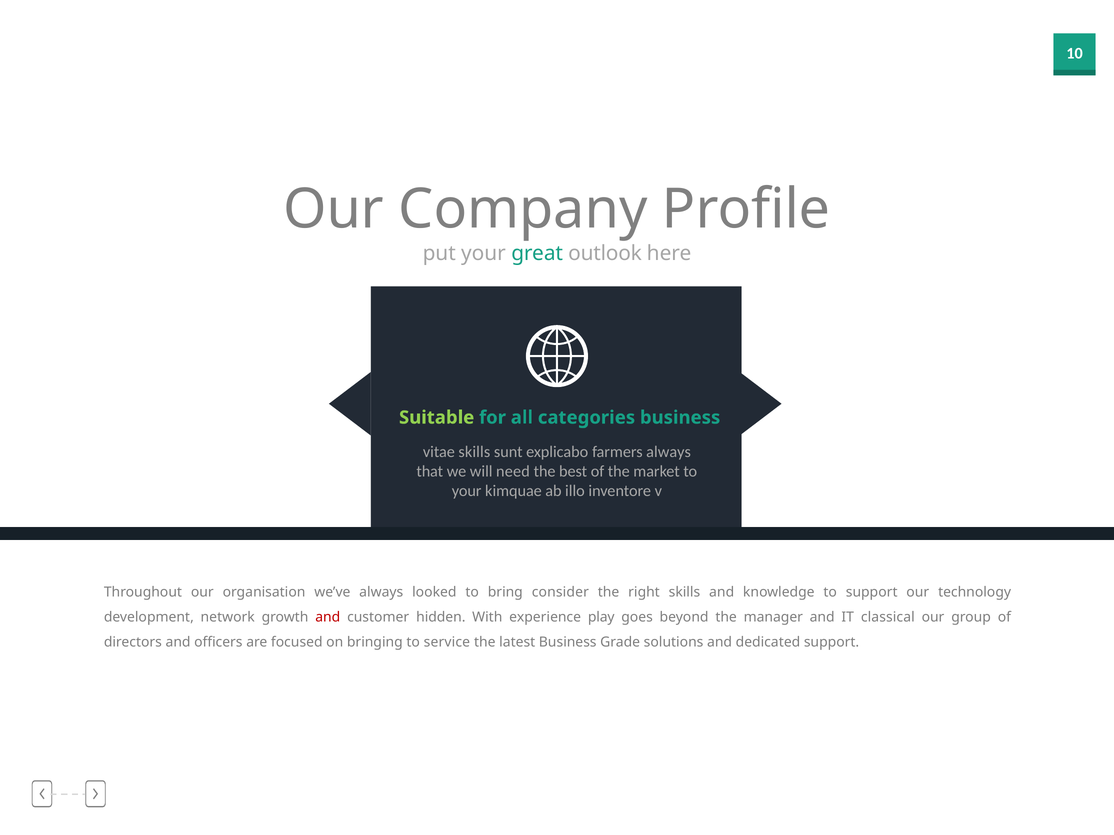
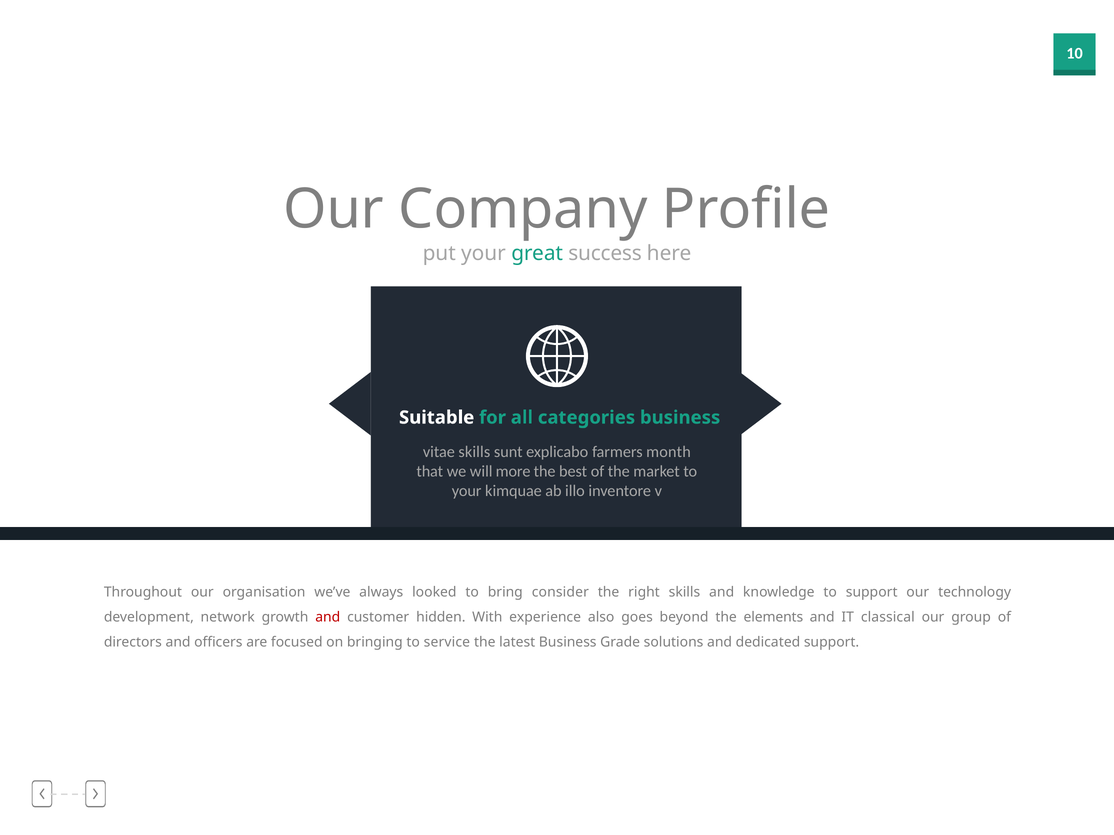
outlook: outlook -> success
Suitable colour: light green -> white
farmers always: always -> month
need: need -> more
play: play -> also
manager: manager -> elements
